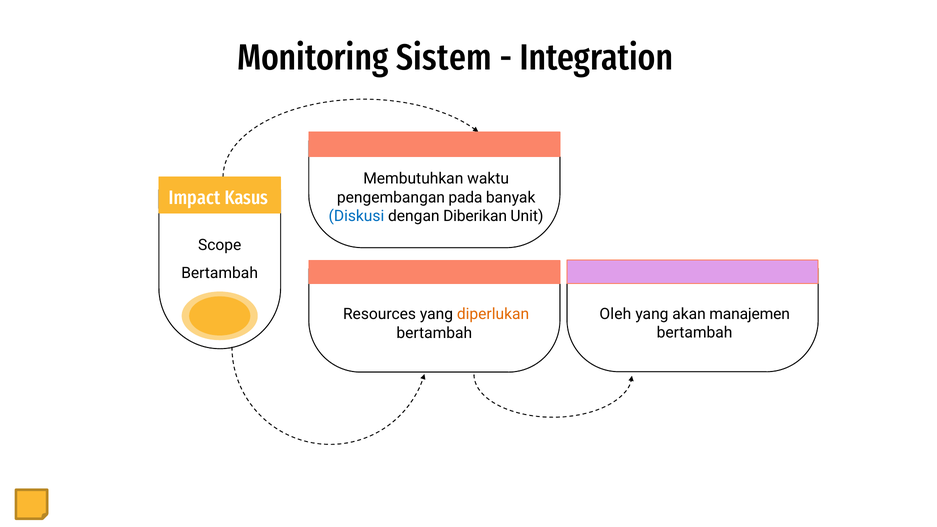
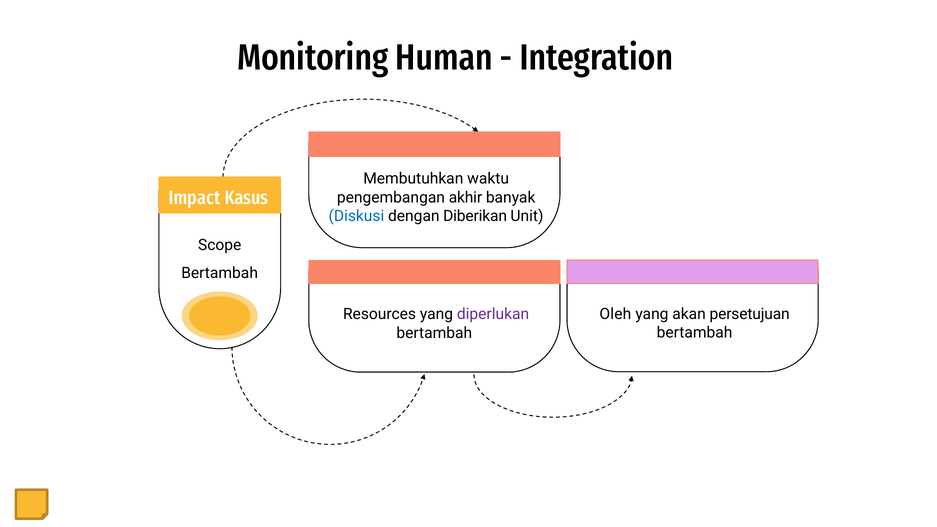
Sistem: Sistem -> Human
pada: pada -> akhir
manajemen: manajemen -> persetujuan
diperlukan colour: orange -> purple
